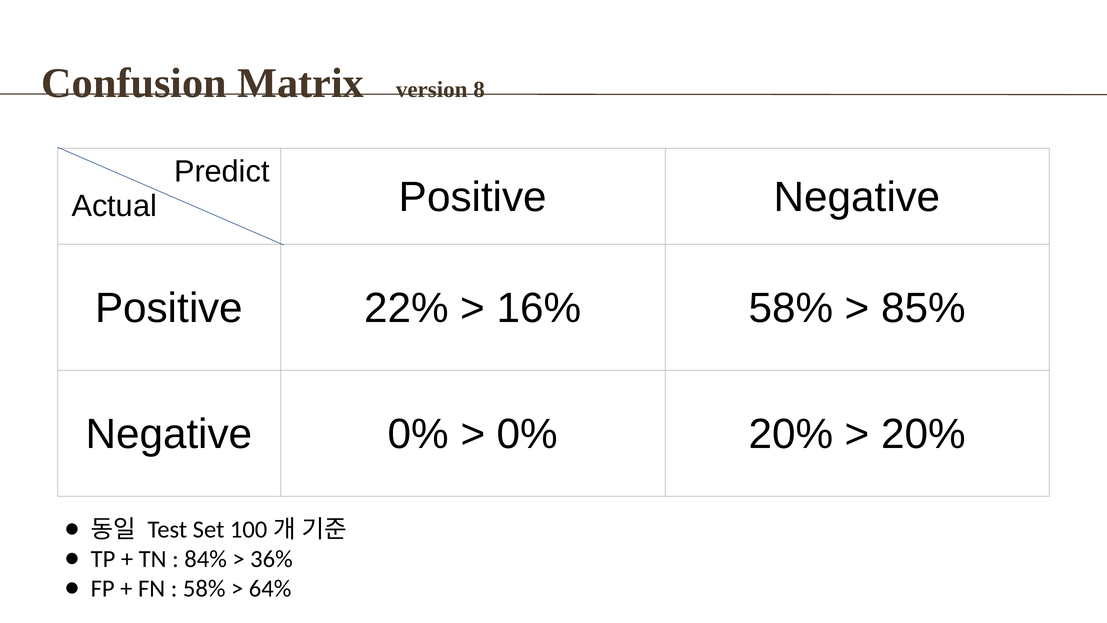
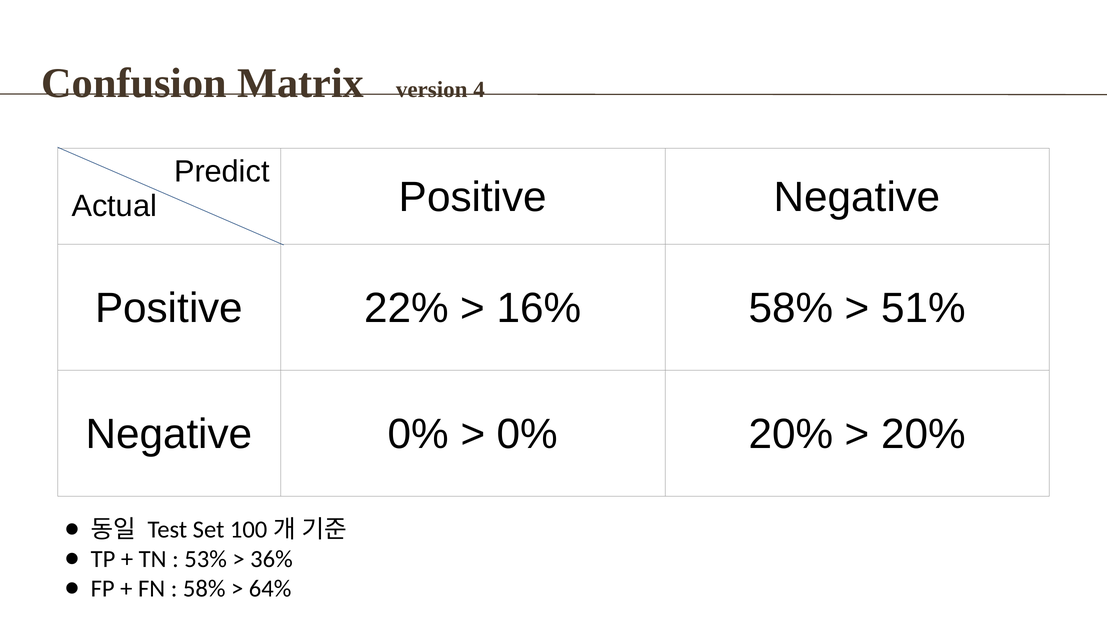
8: 8 -> 4
85%: 85% -> 51%
84%: 84% -> 53%
